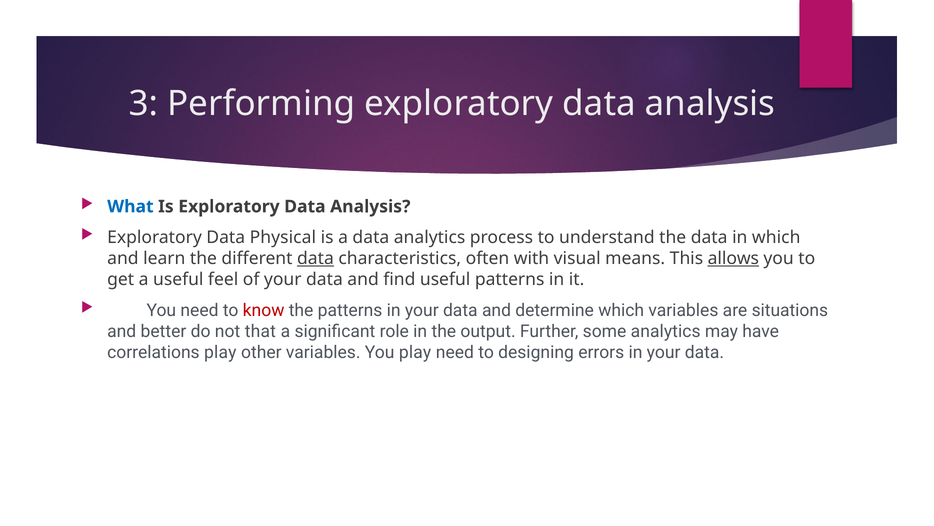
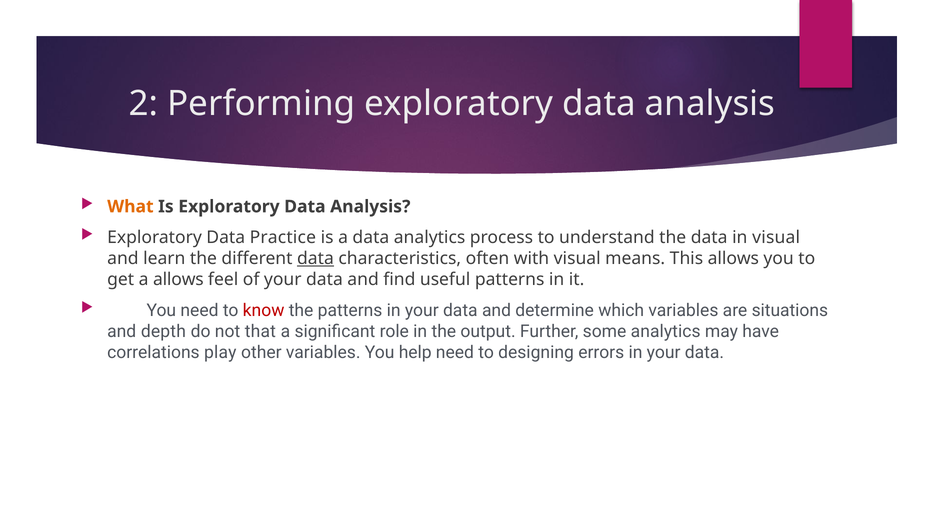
3: 3 -> 2
What colour: blue -> orange
Physical: Physical -> Practice
in which: which -> visual
allows at (733, 258) underline: present -> none
a useful: useful -> allows
better: better -> depth
You play: play -> help
